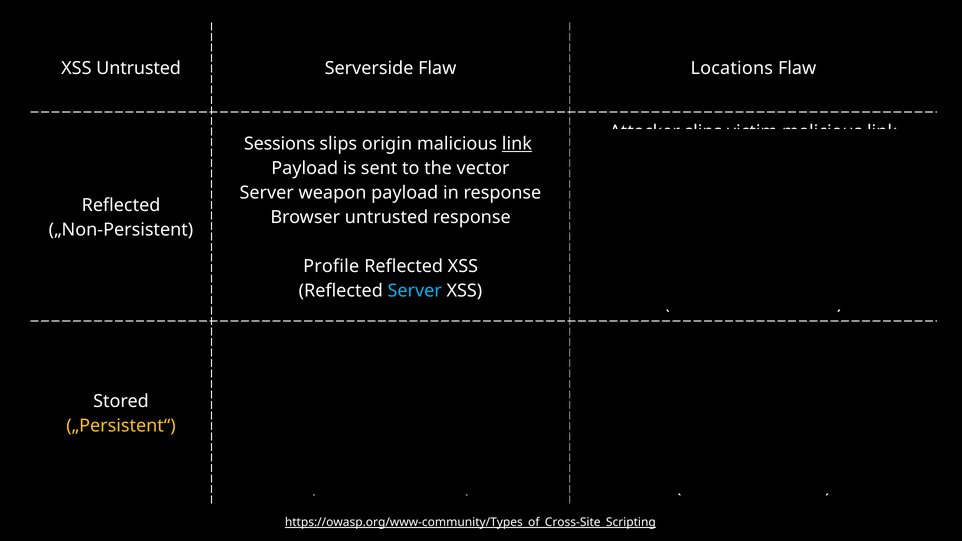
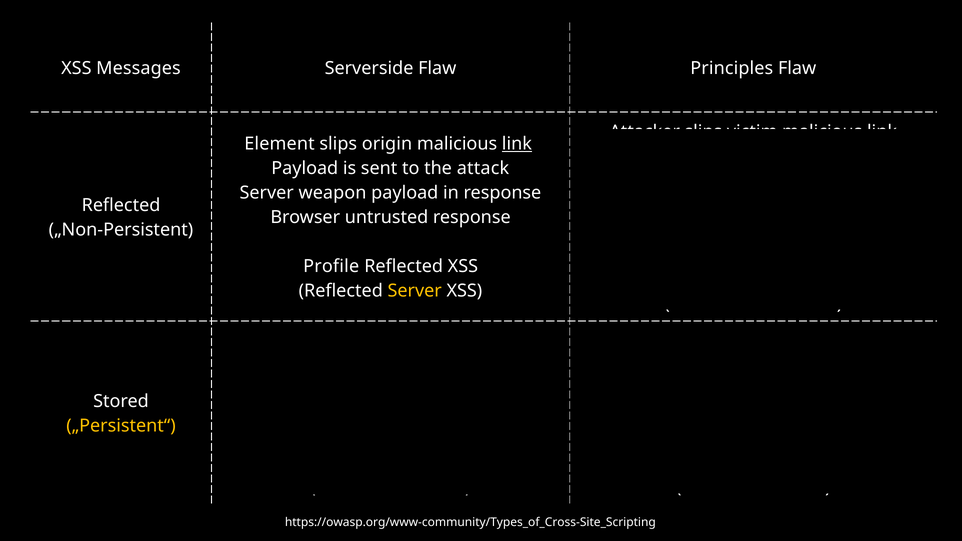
XSS Untrusted: Untrusted -> Messages
Locations: Locations -> Principles
Sessions: Sessions -> Element
vector: vector -> attack
Server at (415, 291) colour: light blue -> yellow
https://owasp.org/www-community/Types_of_Cross-Site_Scripting underline: present -> none
